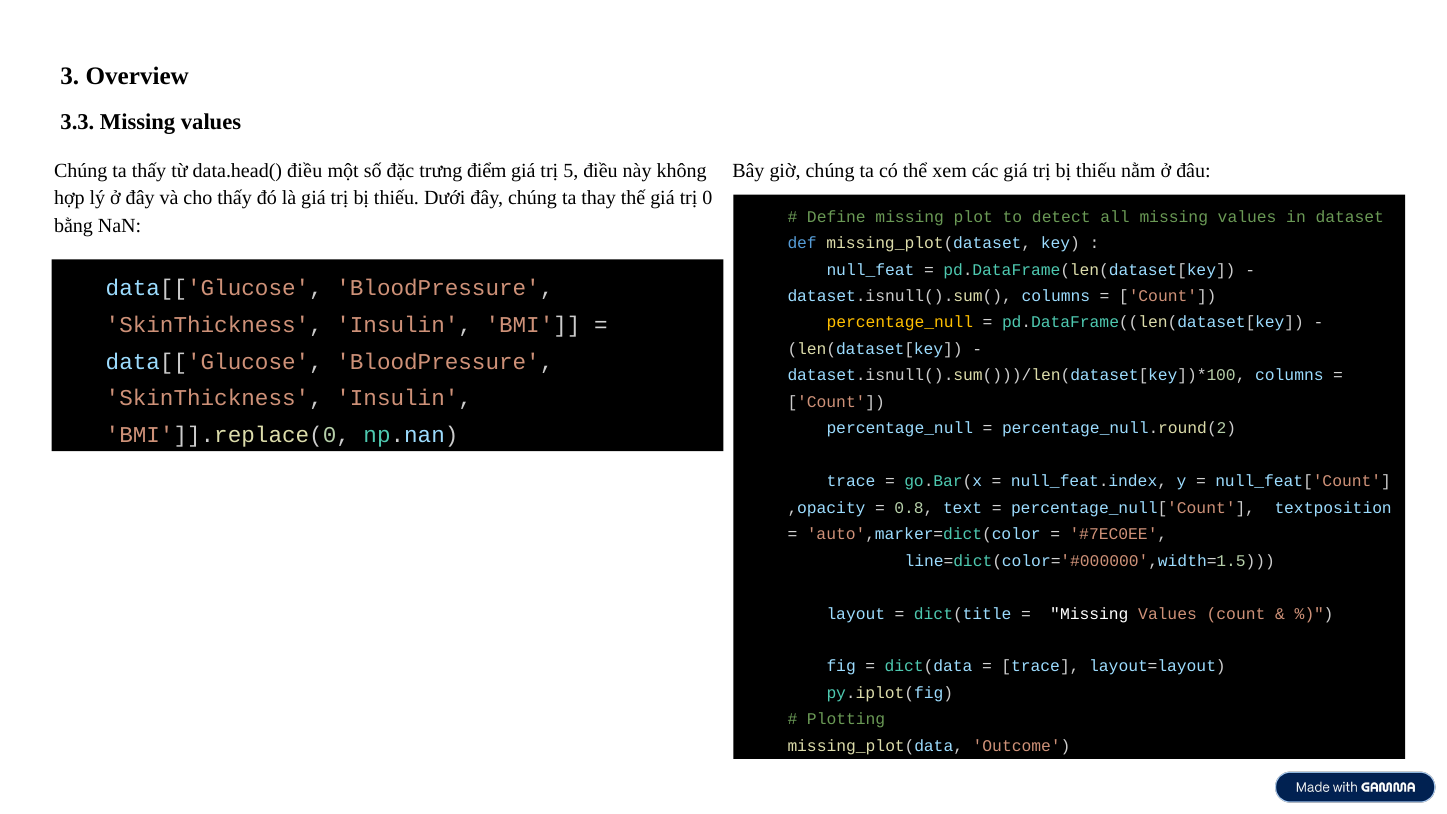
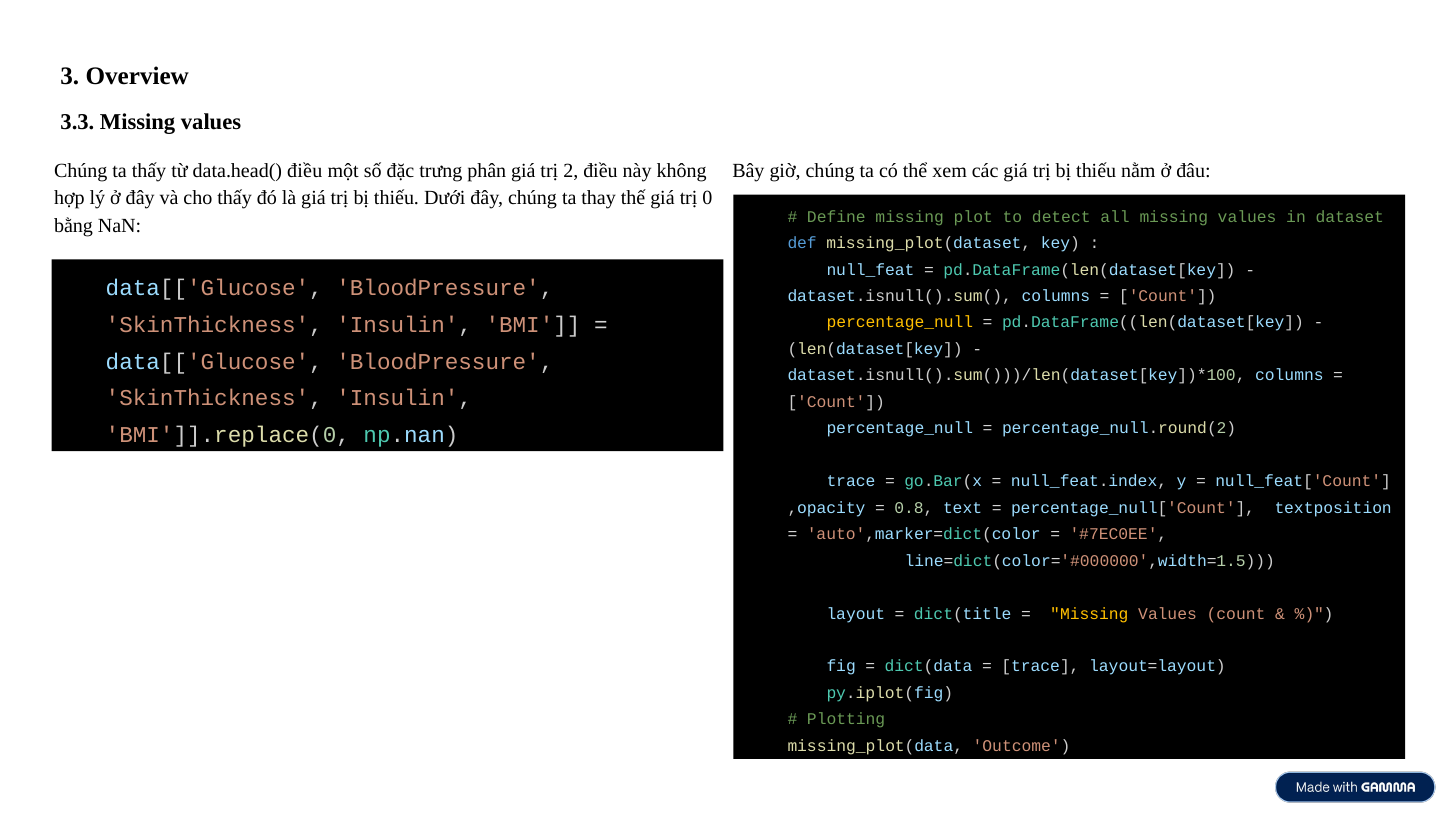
điểm: điểm -> phân
5: 5 -> 2
Missing at (1089, 614) colour: white -> yellow
